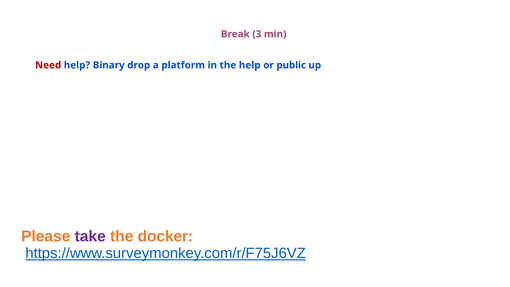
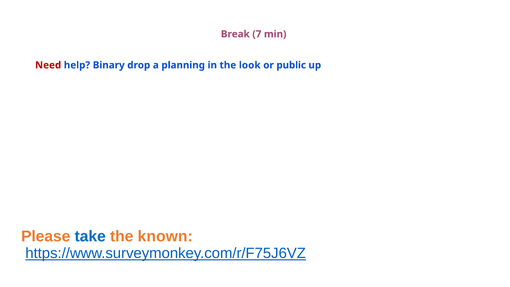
3: 3 -> 7
platform: platform -> planning
the help: help -> look
take colour: purple -> blue
docker: docker -> known
